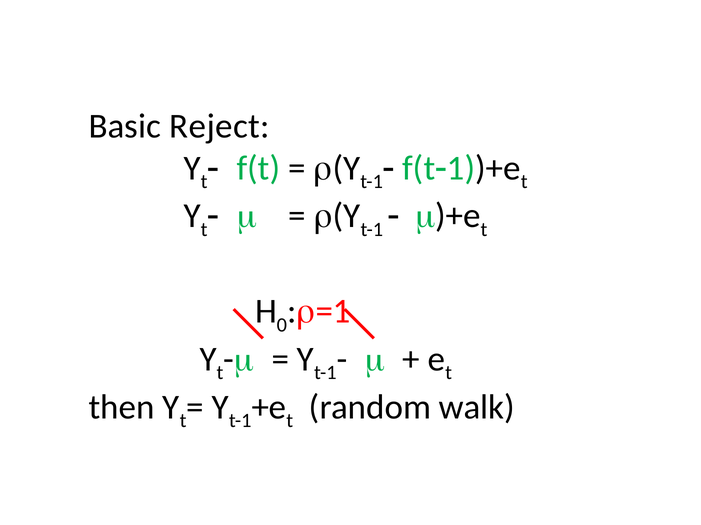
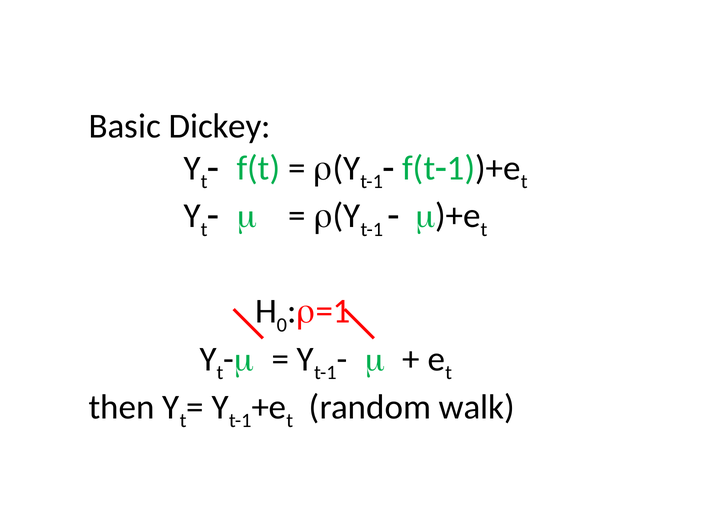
Reject: Reject -> Dickey
